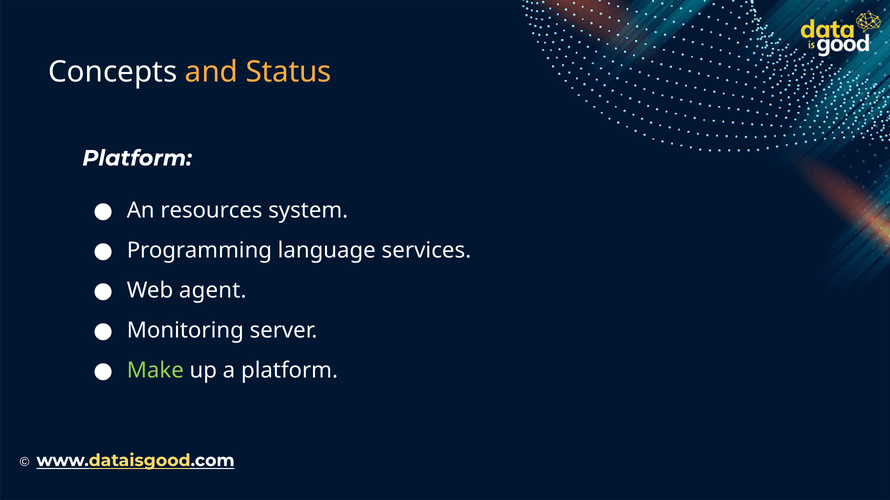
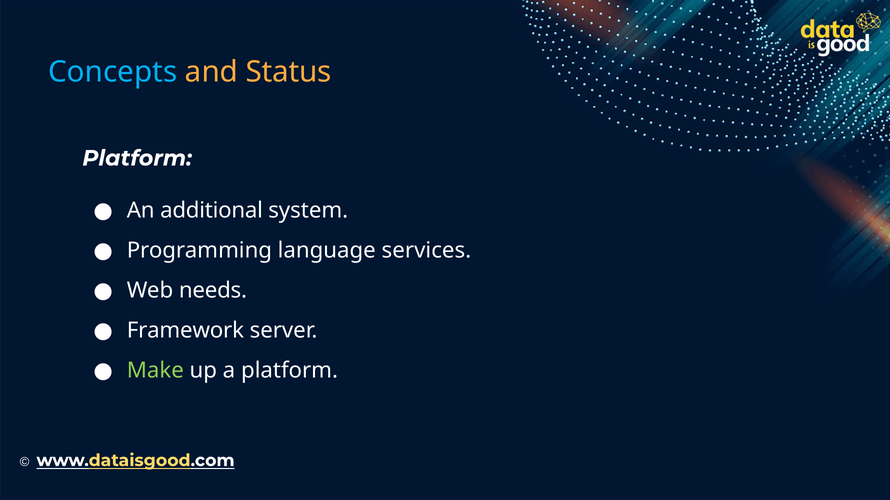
Concepts colour: white -> light blue
resources: resources -> additional
agent: agent -> needs
Monitoring: Monitoring -> Framework
